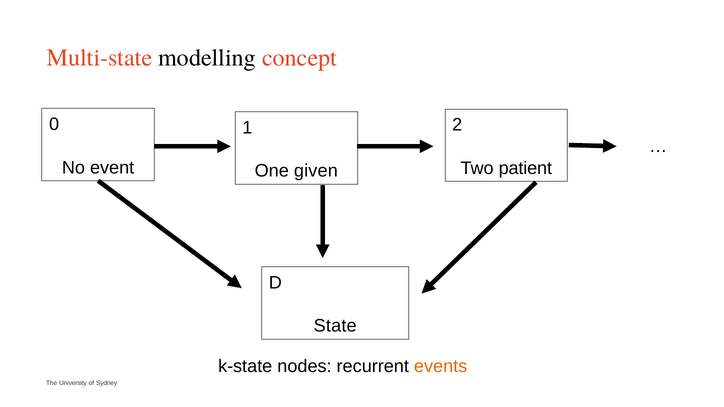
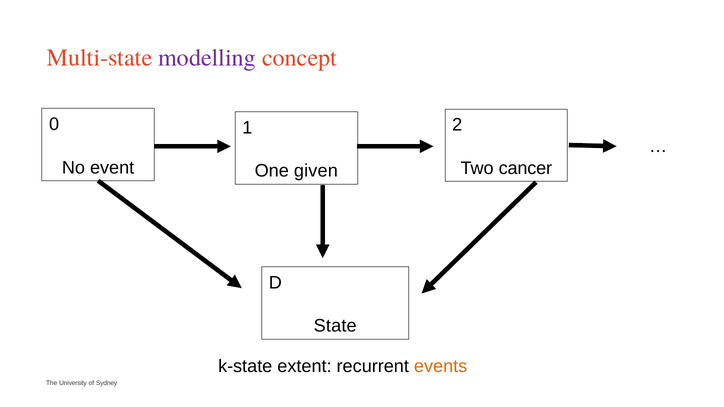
modelling colour: black -> purple
patient: patient -> cancer
nodes: nodes -> extent
